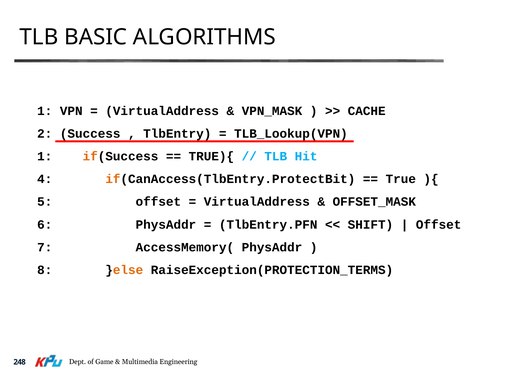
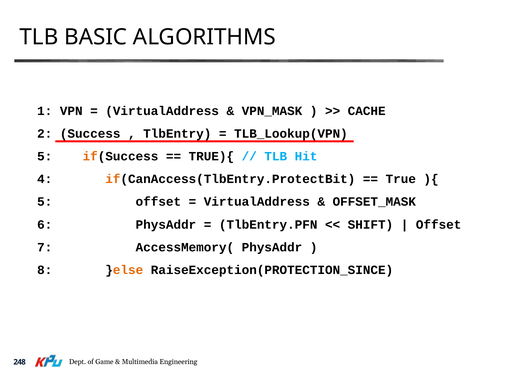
1 at (45, 156): 1 -> 5
RaiseException(PROTECTION_TERMS: RaiseException(PROTECTION_TERMS -> RaiseException(PROTECTION_SINCE
